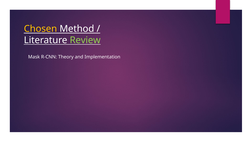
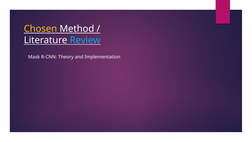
Review colour: light green -> light blue
